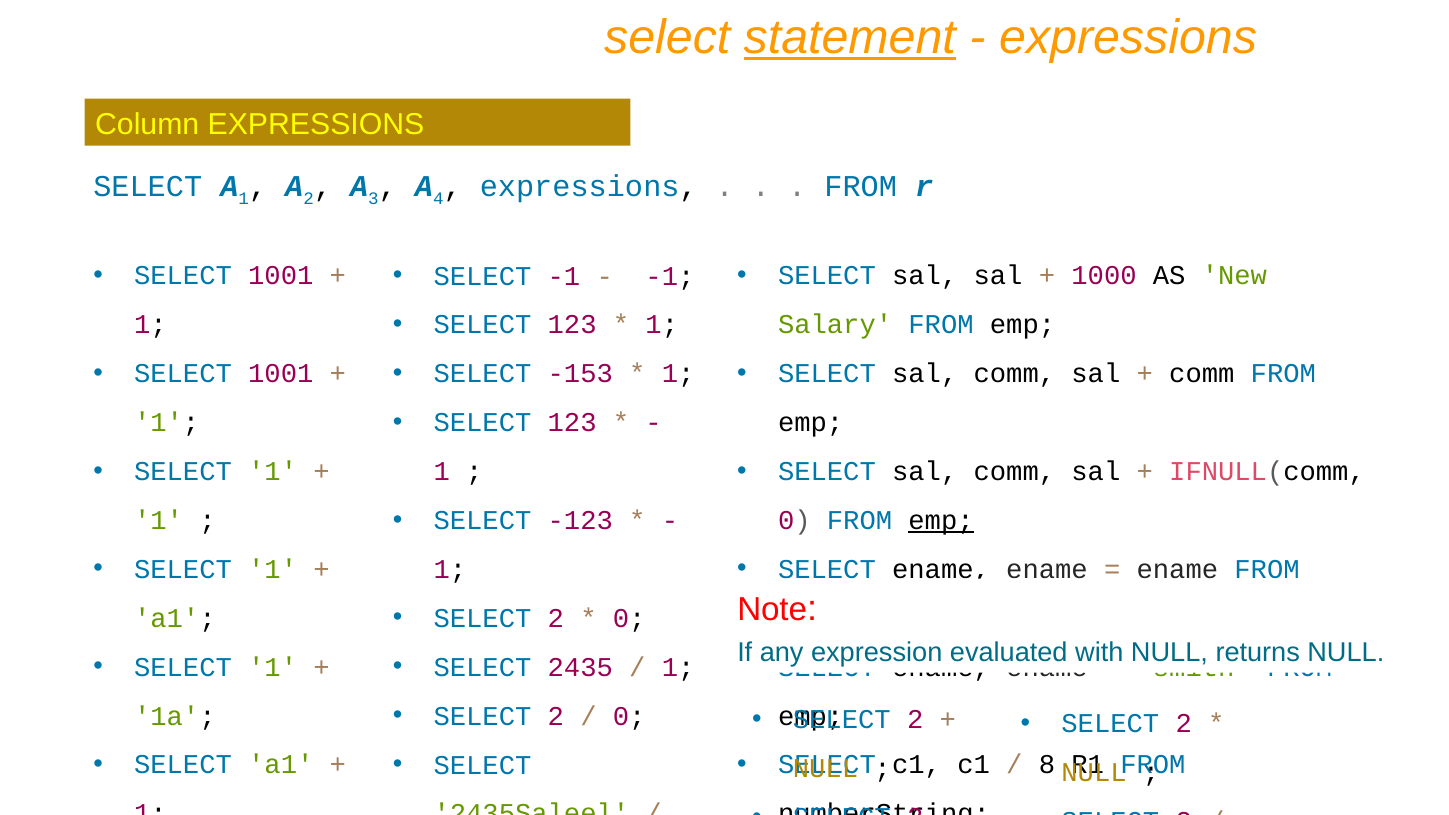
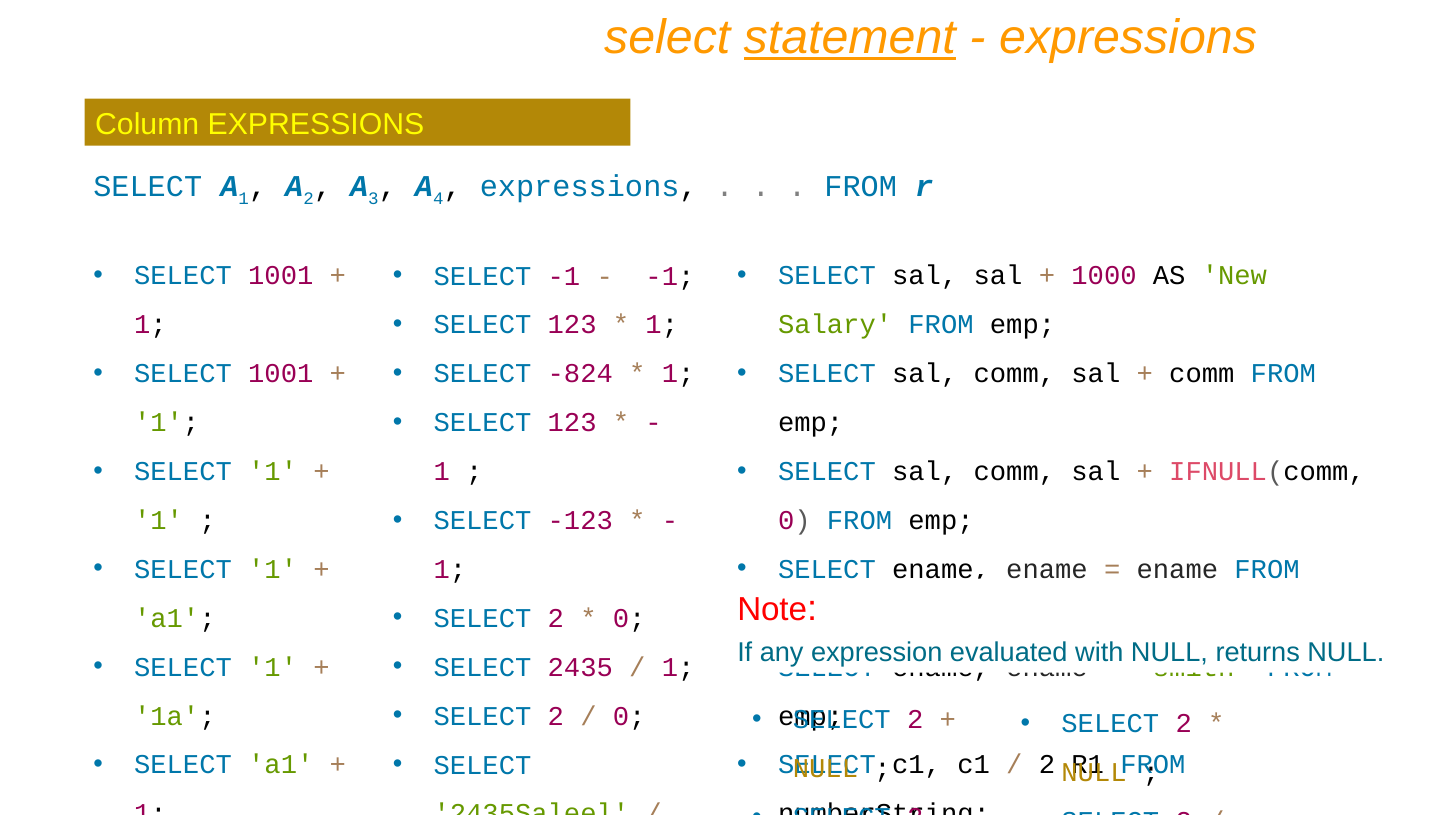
-153: -153 -> -824
emp at (941, 521) underline: present -> none
8 at (1047, 765): 8 -> 2
